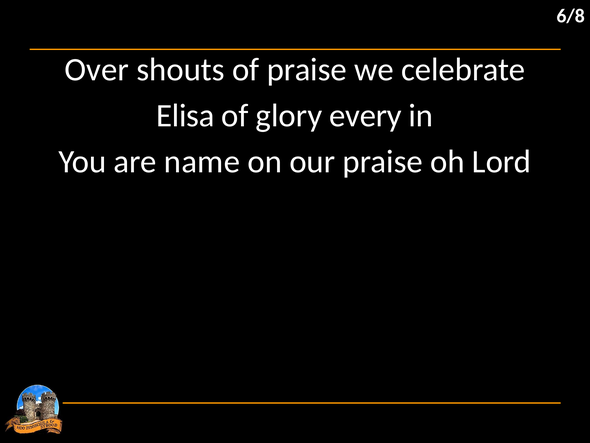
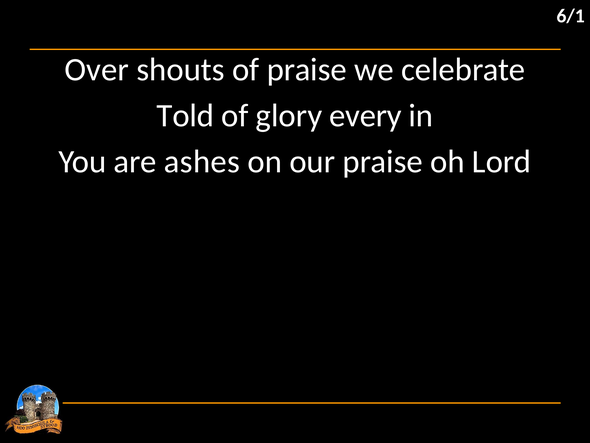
6/8: 6/8 -> 6/1
Elisa: Elisa -> Told
name: name -> ashes
